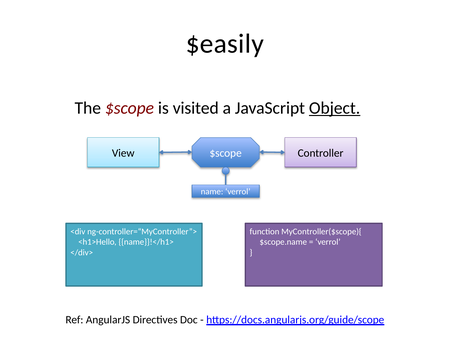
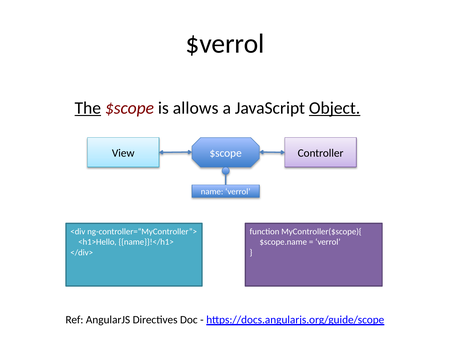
$easily: $easily -> $verrol
The underline: none -> present
visited: visited -> allows
